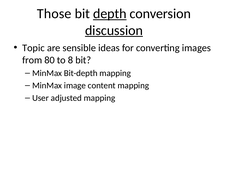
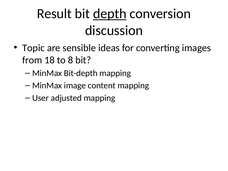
Those: Those -> Result
discussion underline: present -> none
80: 80 -> 18
